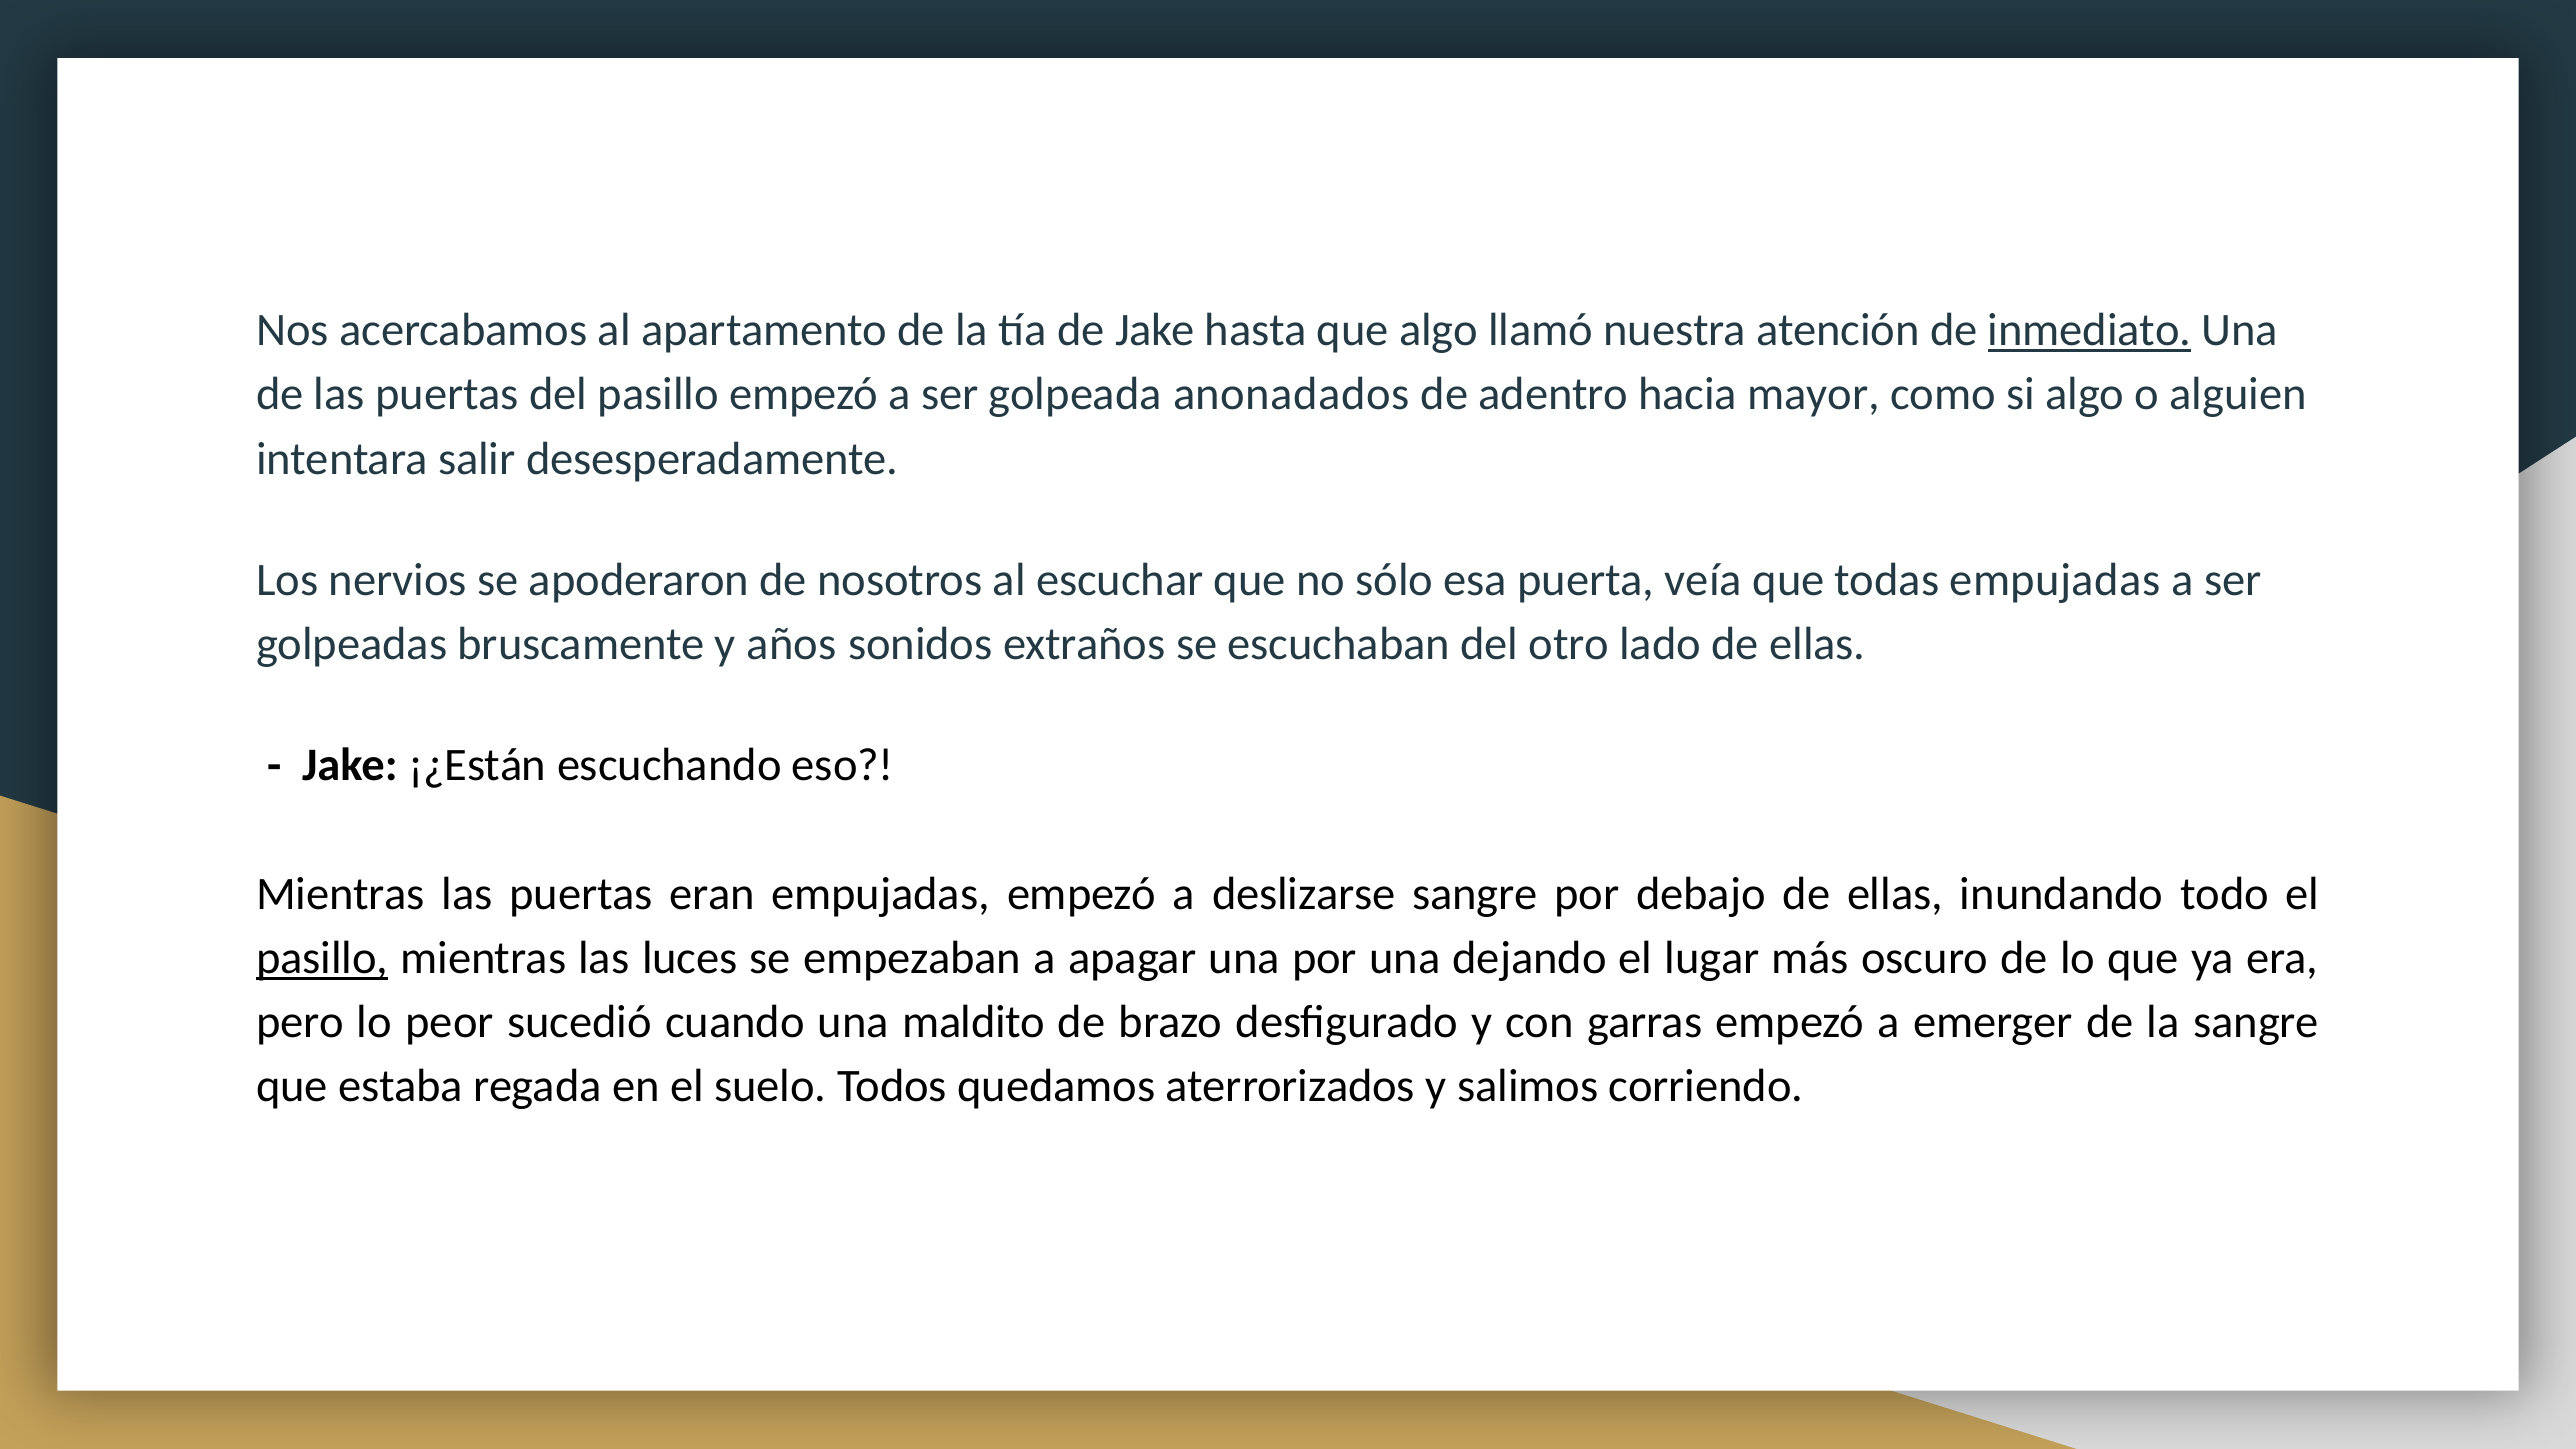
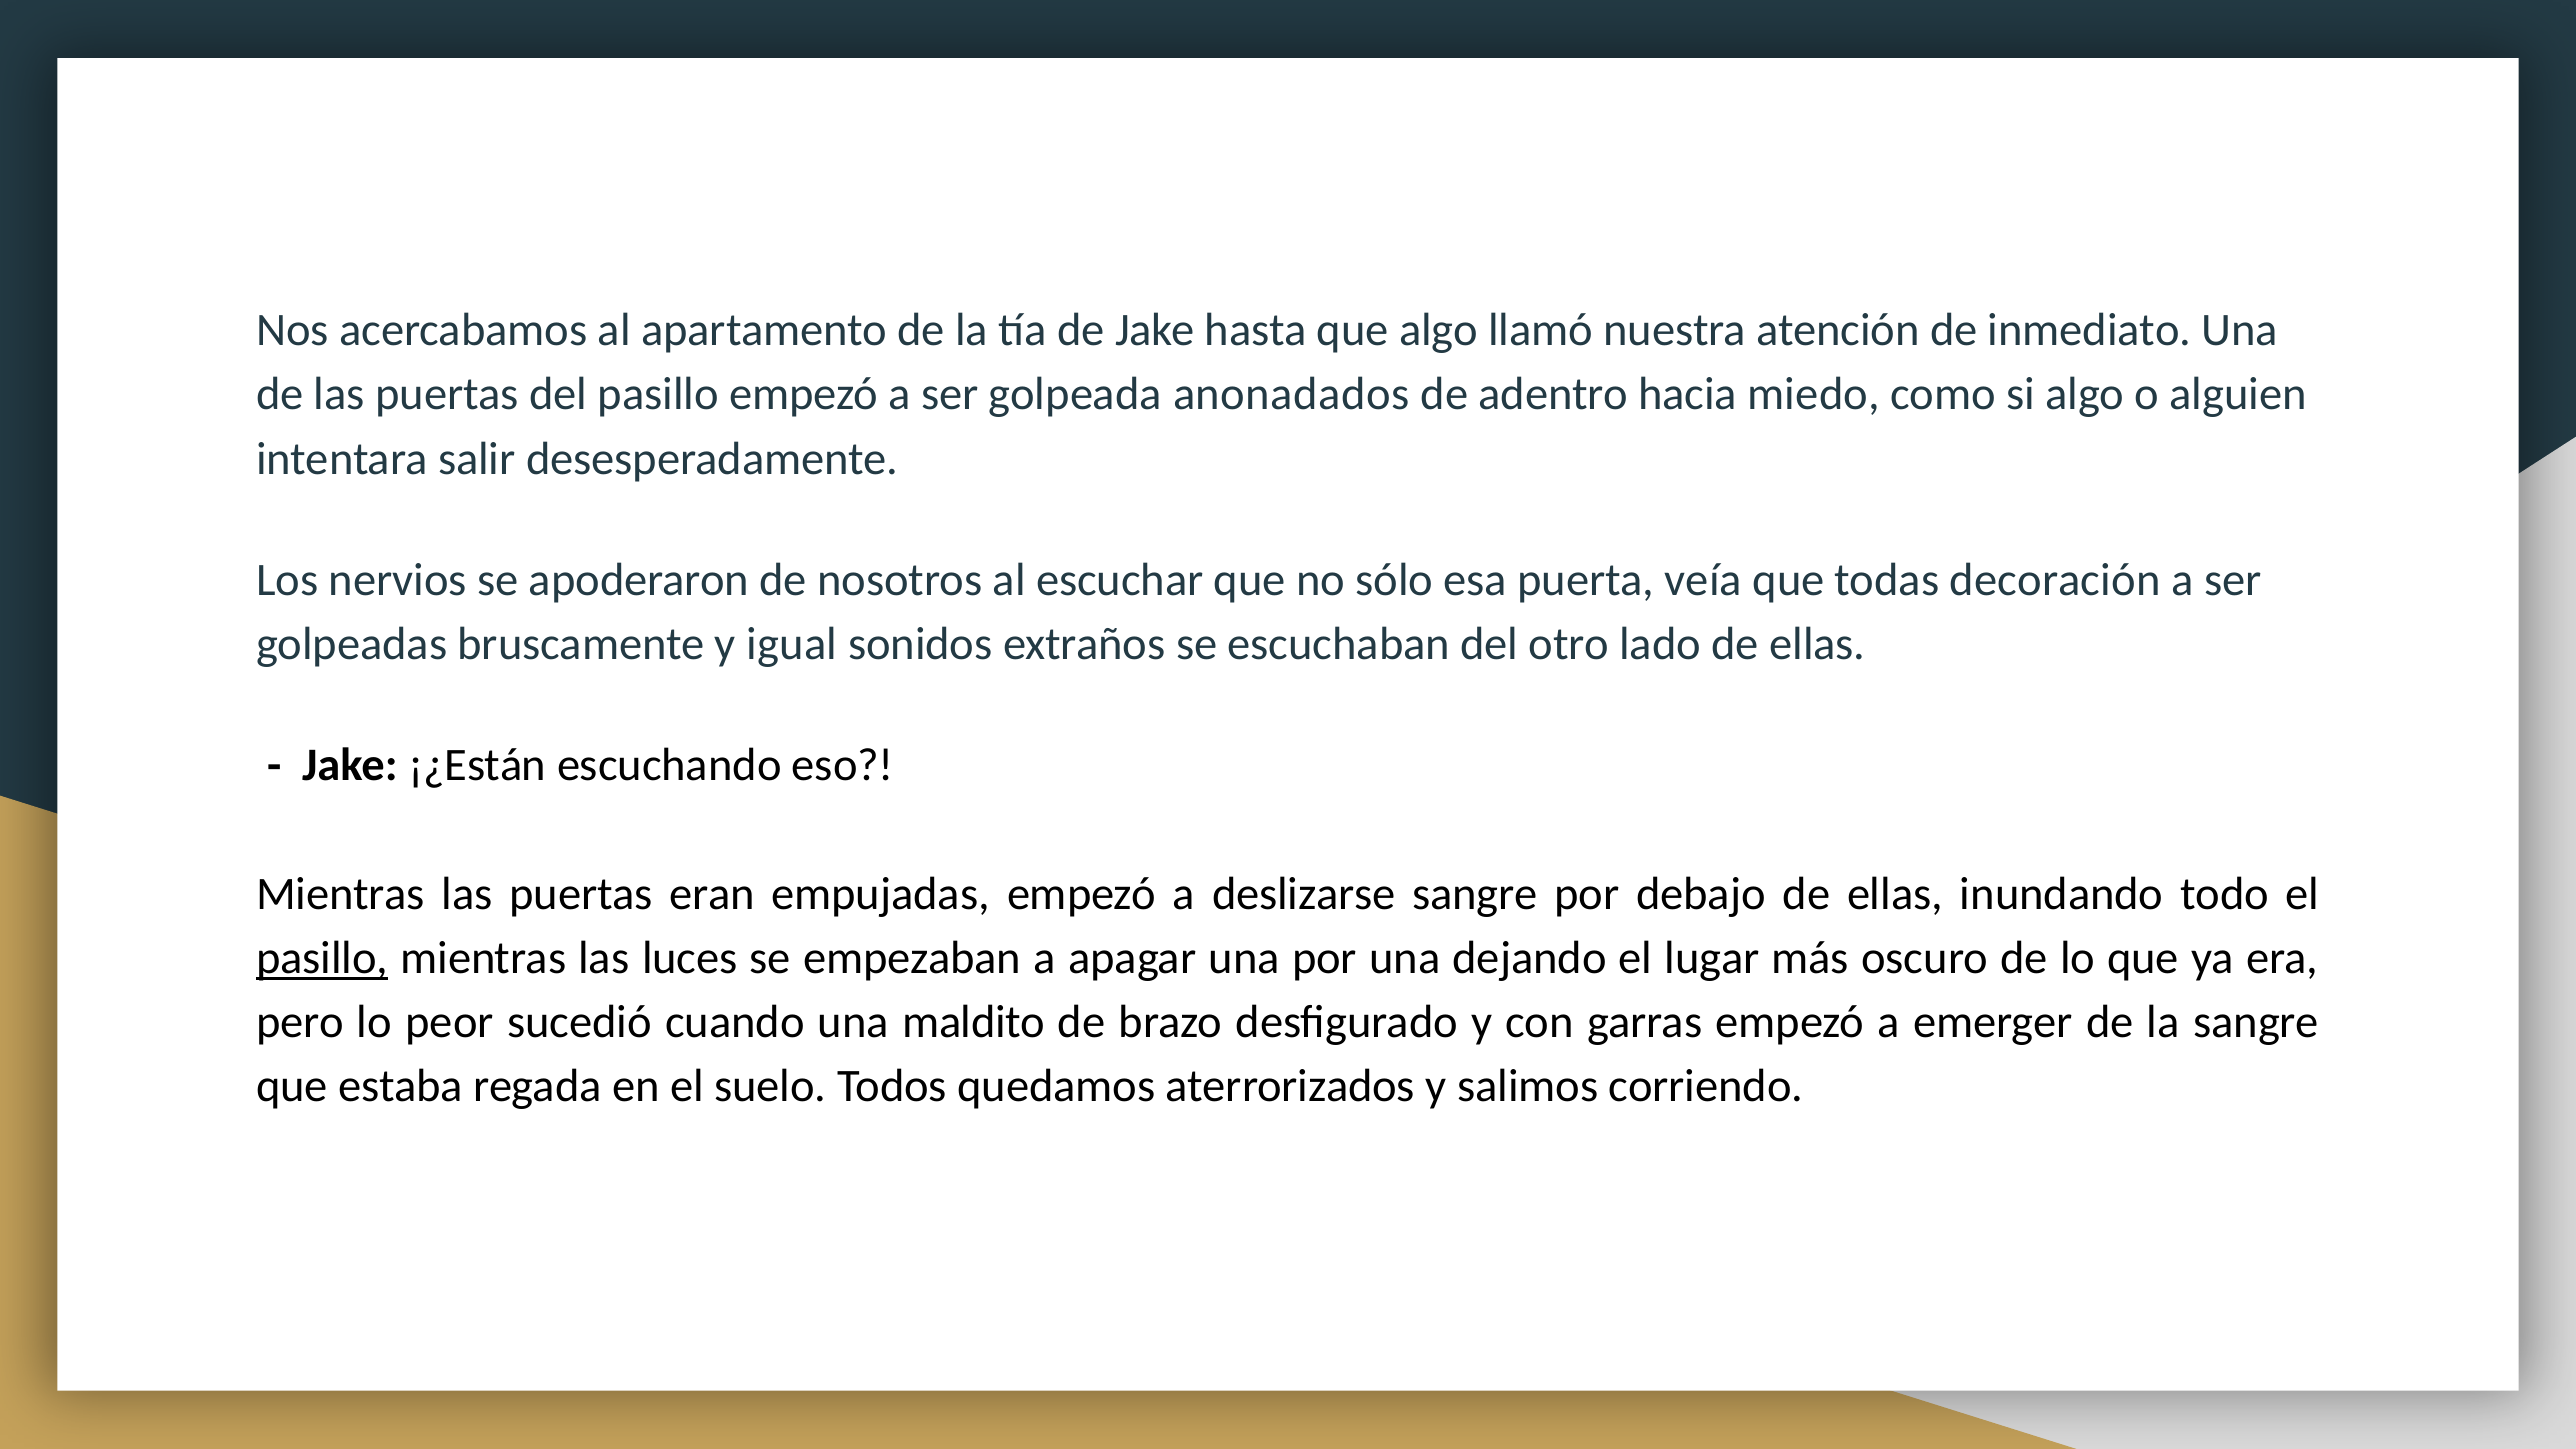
inmediato underline: present -> none
mayor: mayor -> miedo
todas empujadas: empujadas -> decoración
años: años -> igual
